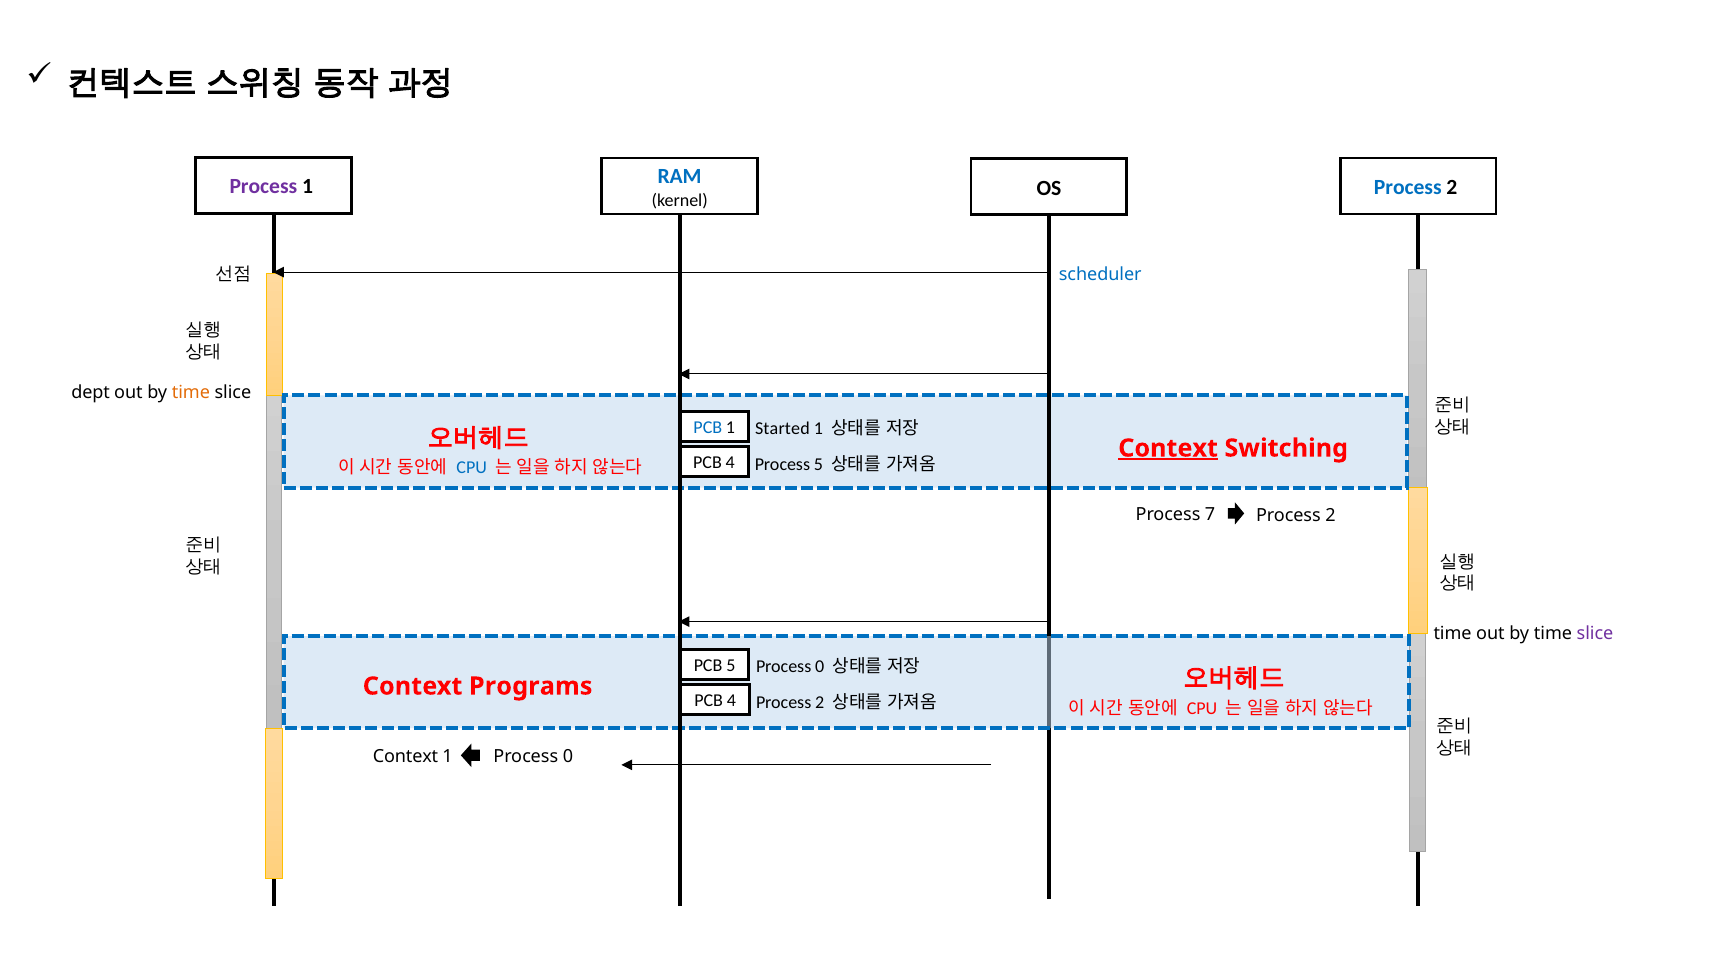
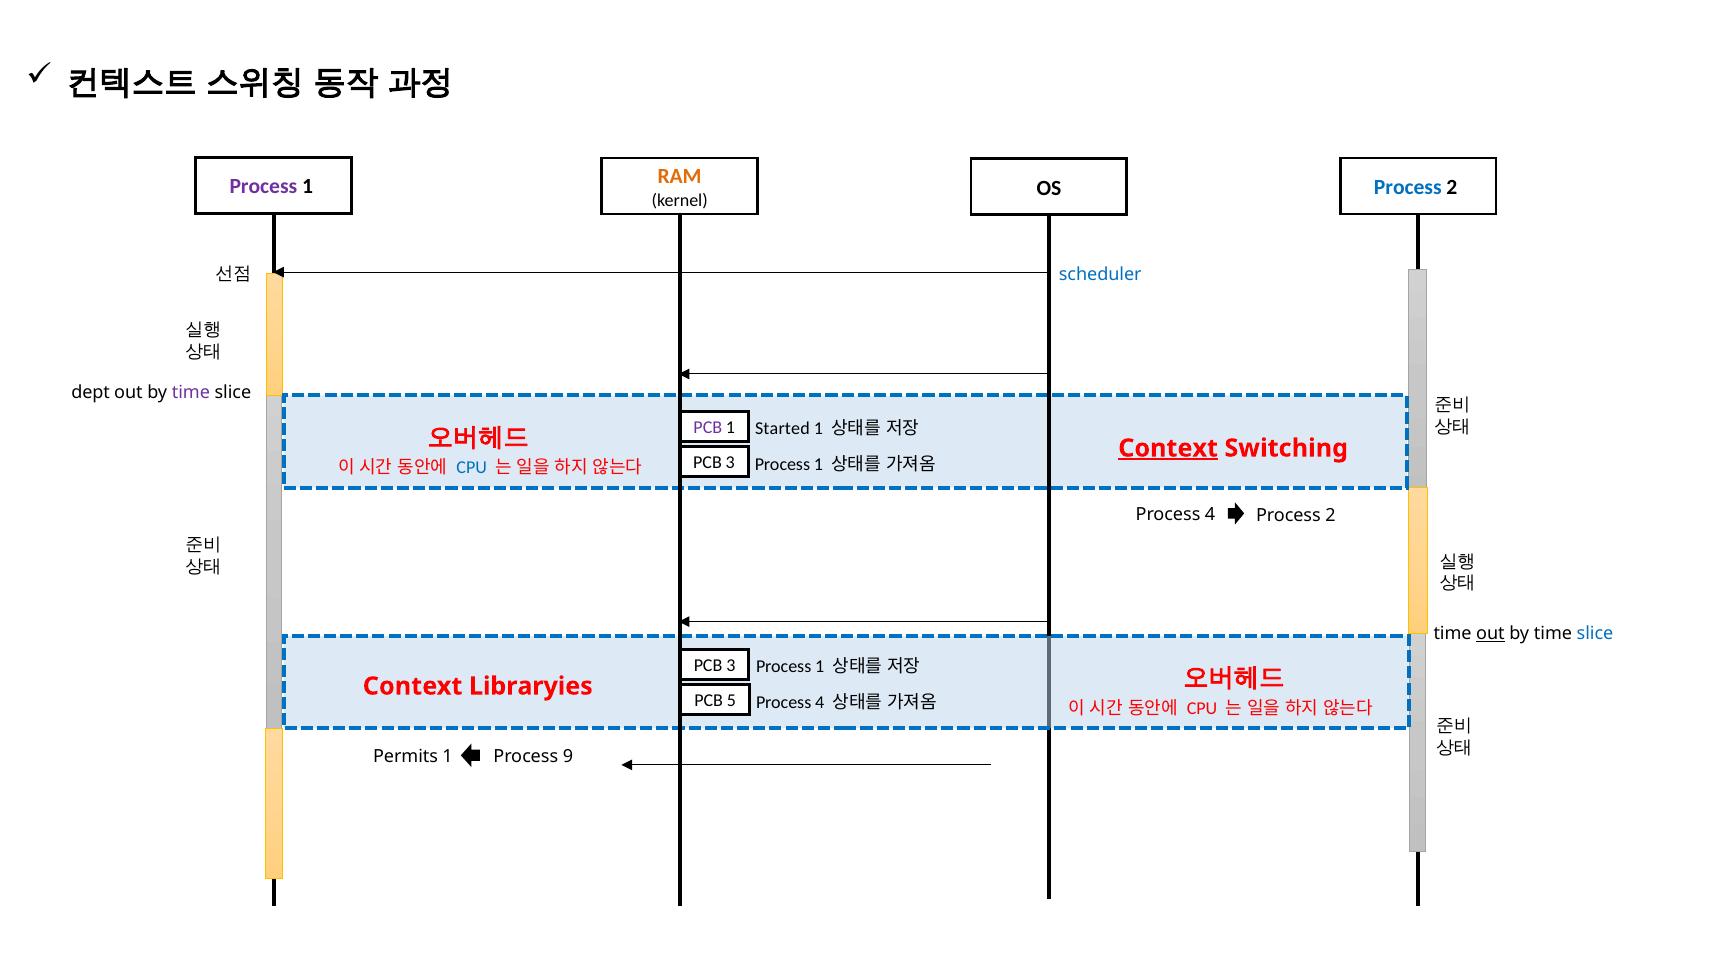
RAM colour: blue -> orange
time at (191, 393) colour: orange -> purple
PCB at (708, 428) colour: blue -> purple
4 at (730, 463): 4 -> 3
5 at (819, 464): 5 -> 1
7 at (1210, 515): 7 -> 4
out at (1490, 634) underline: none -> present
slice at (1595, 634) colour: purple -> blue
5 at (731, 666): 5 -> 3
0 at (820, 667): 0 -> 1
Programs: Programs -> Libraryies
4 at (731, 701): 4 -> 5
2 at (820, 703): 2 -> 4
Context at (406, 757): Context -> Permits
1 Process 0: 0 -> 9
